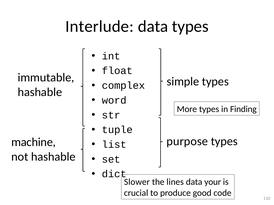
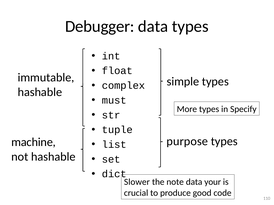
Interlude: Interlude -> Debugger
word: word -> must
Finding: Finding -> Specify
lines: lines -> note
